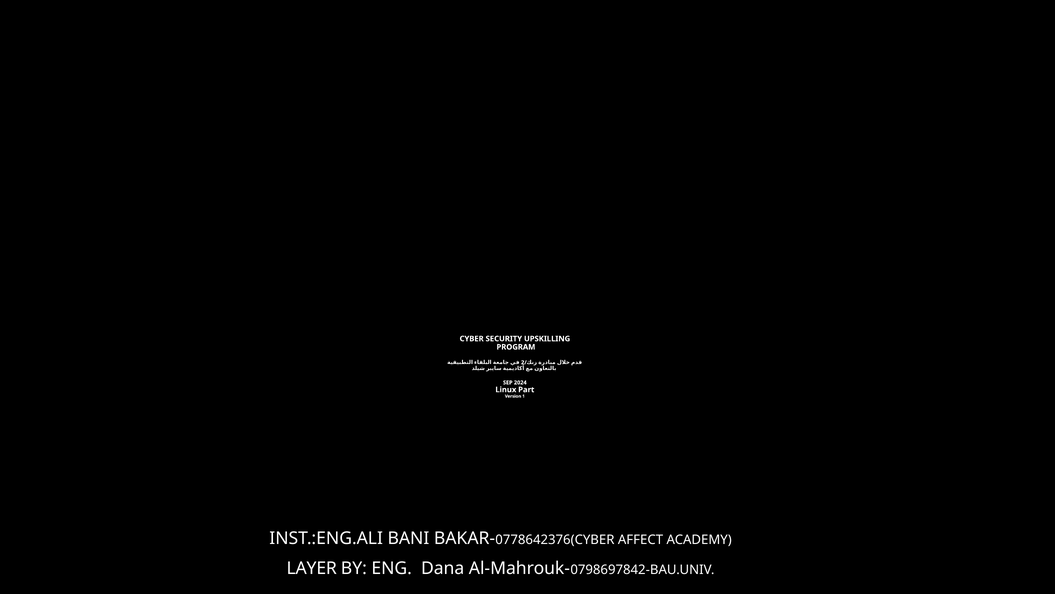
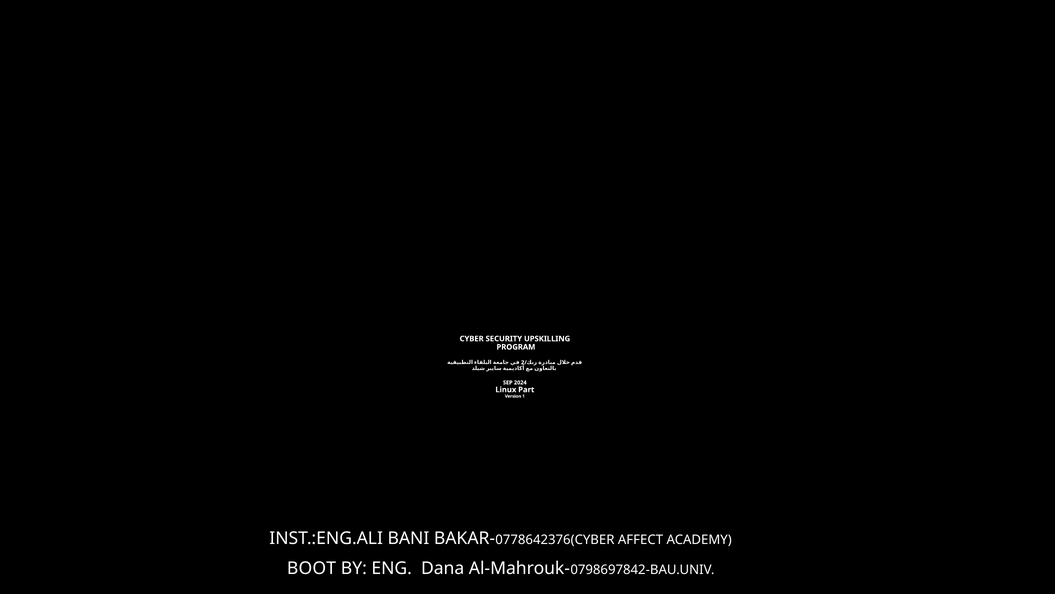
LAYER: LAYER -> BOOT
